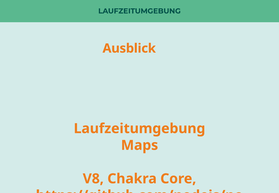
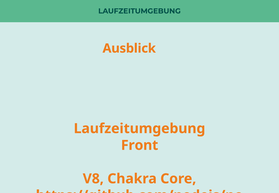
Maps: Maps -> Front
